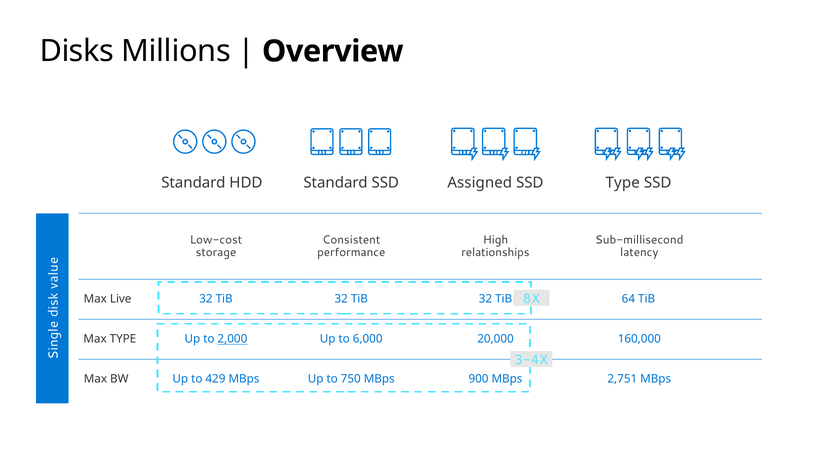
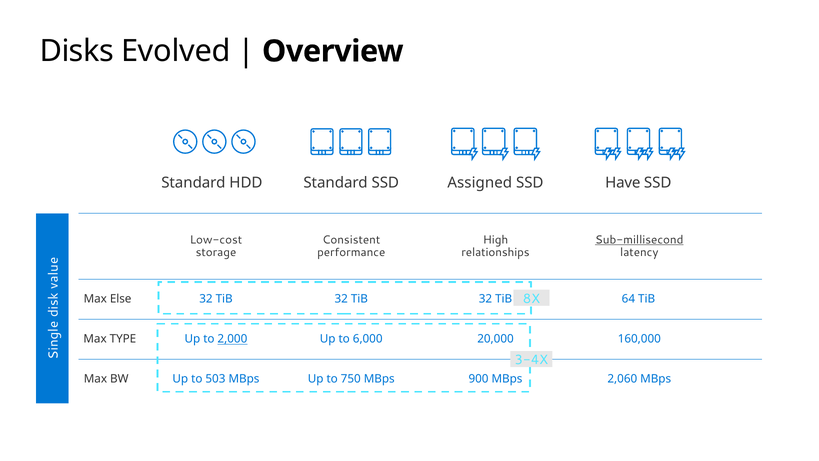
Millions: Millions -> Evolved
Type at (623, 182): Type -> Have
Sub-millisecond underline: none -> present
Live: Live -> Else
429: 429 -> 503
2,751: 2,751 -> 2,060
